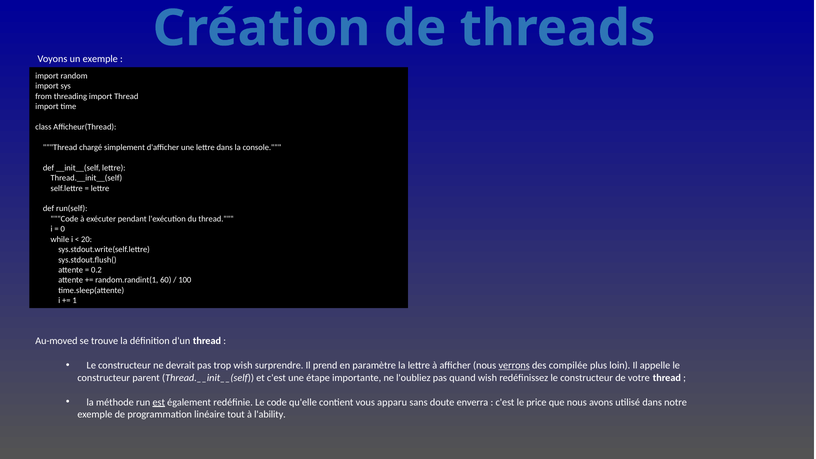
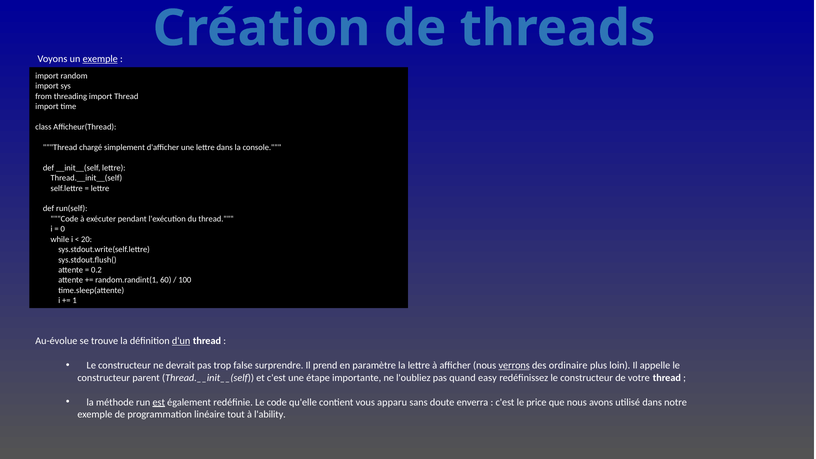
exemple at (100, 59) underline: none -> present
Au-moved: Au-moved -> Au-évolue
d'un underline: none -> present
trop wish: wish -> false
compilée: compilée -> ordinaire
quand wish: wish -> easy
